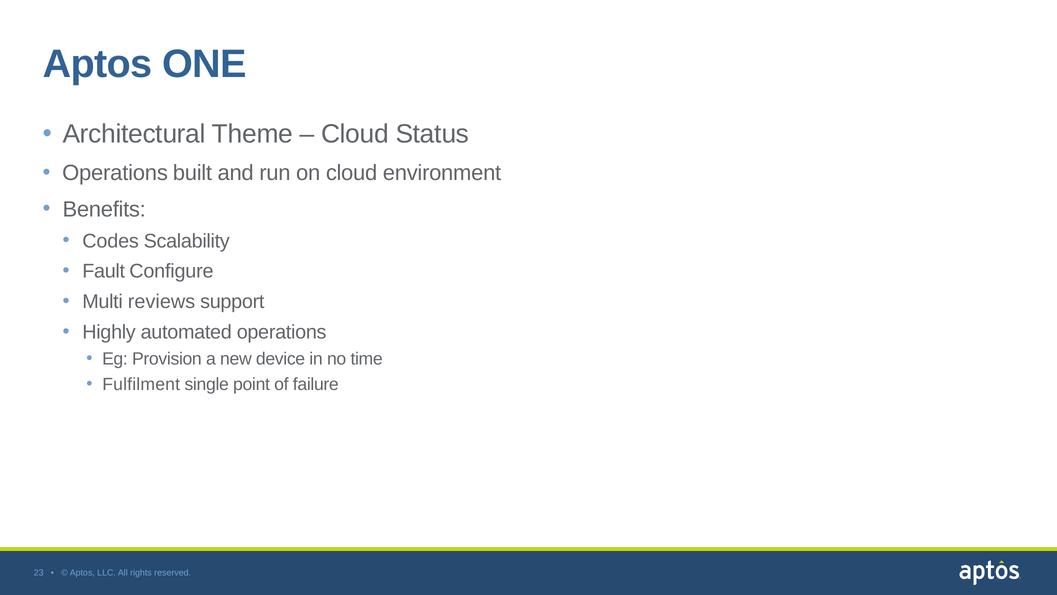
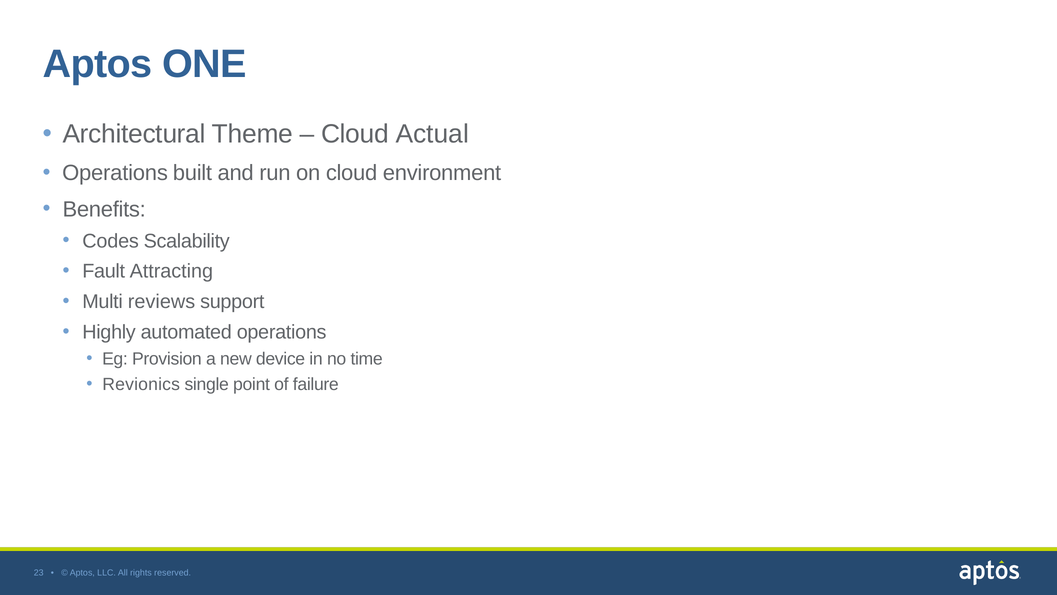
Status: Status -> Actual
Configure: Configure -> Attracting
Fulfilment: Fulfilment -> Revionics
